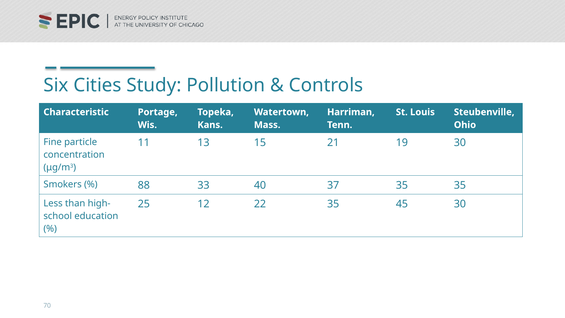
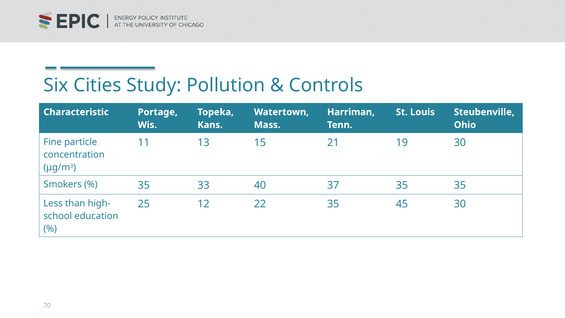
88 at (144, 185): 88 -> 35
